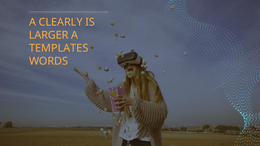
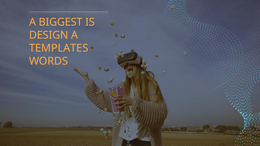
CLEARLY: CLEARLY -> BIGGEST
LARGER: LARGER -> DESIGN
